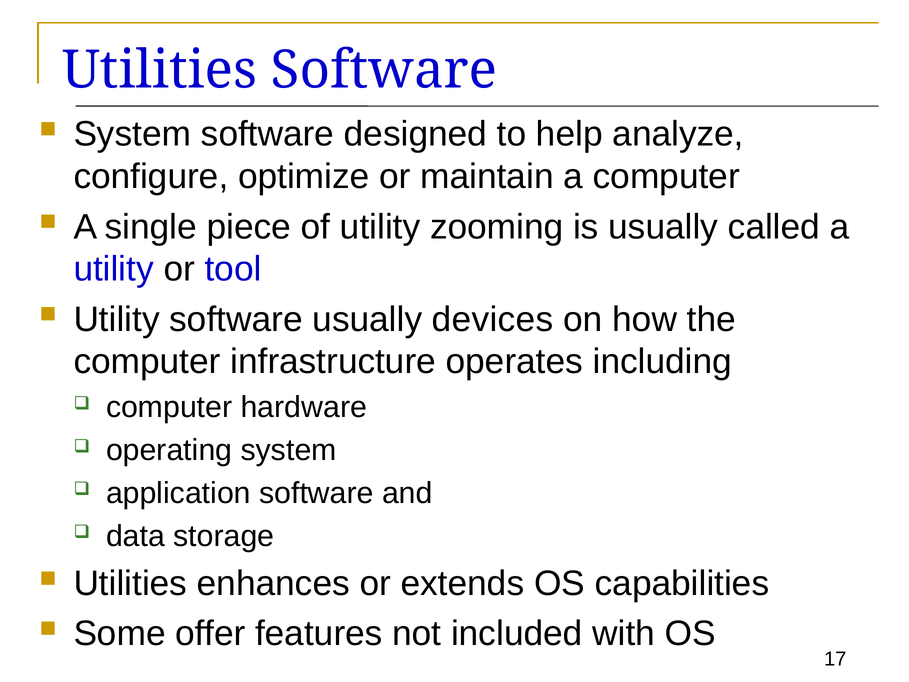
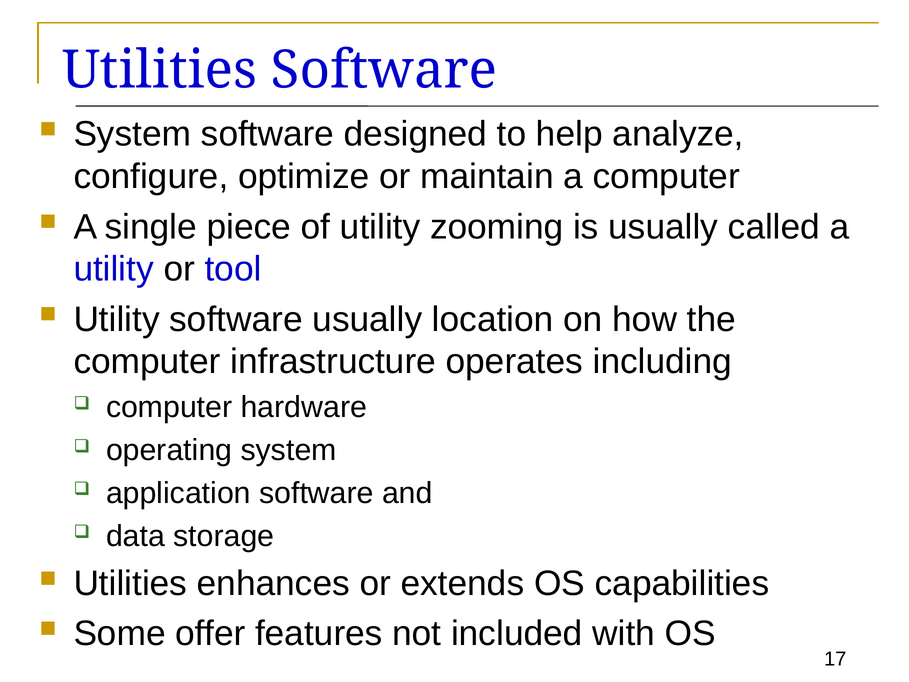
devices: devices -> location
